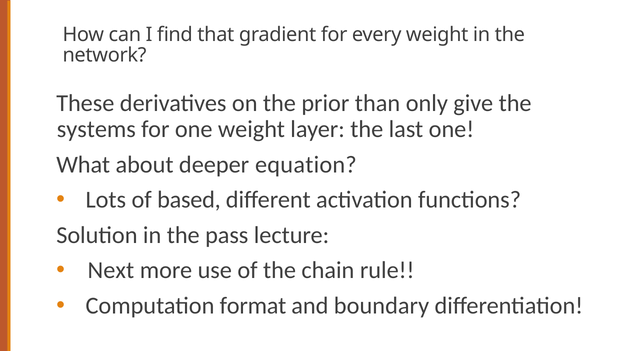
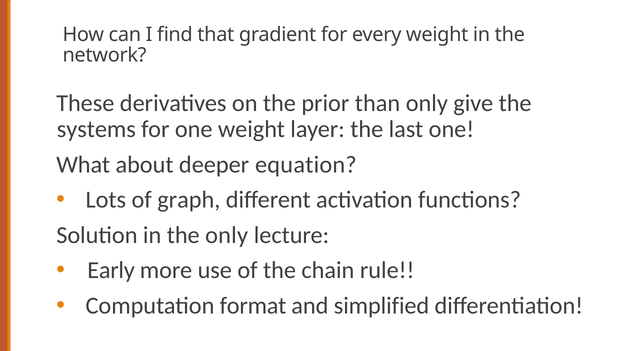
based: based -> graph
the pass: pass -> only
Next: Next -> Early
boundary: boundary -> simplified
